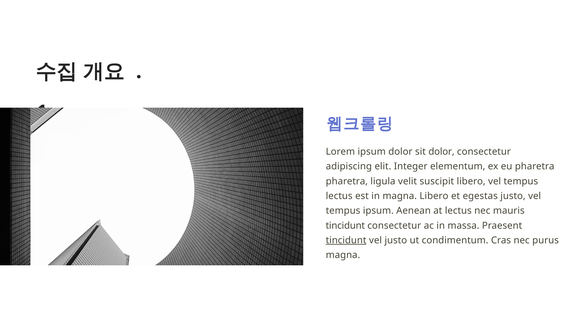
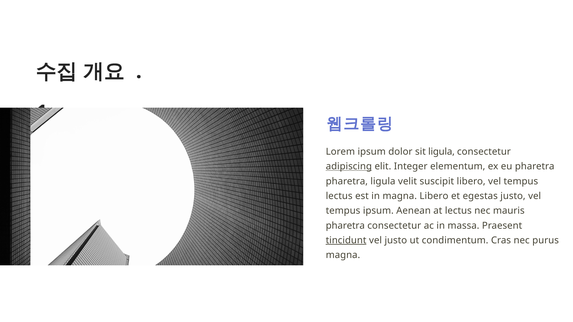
sit dolor: dolor -> ligula
adipiscing underline: none -> present
tincidunt at (345, 226): tincidunt -> pharetra
